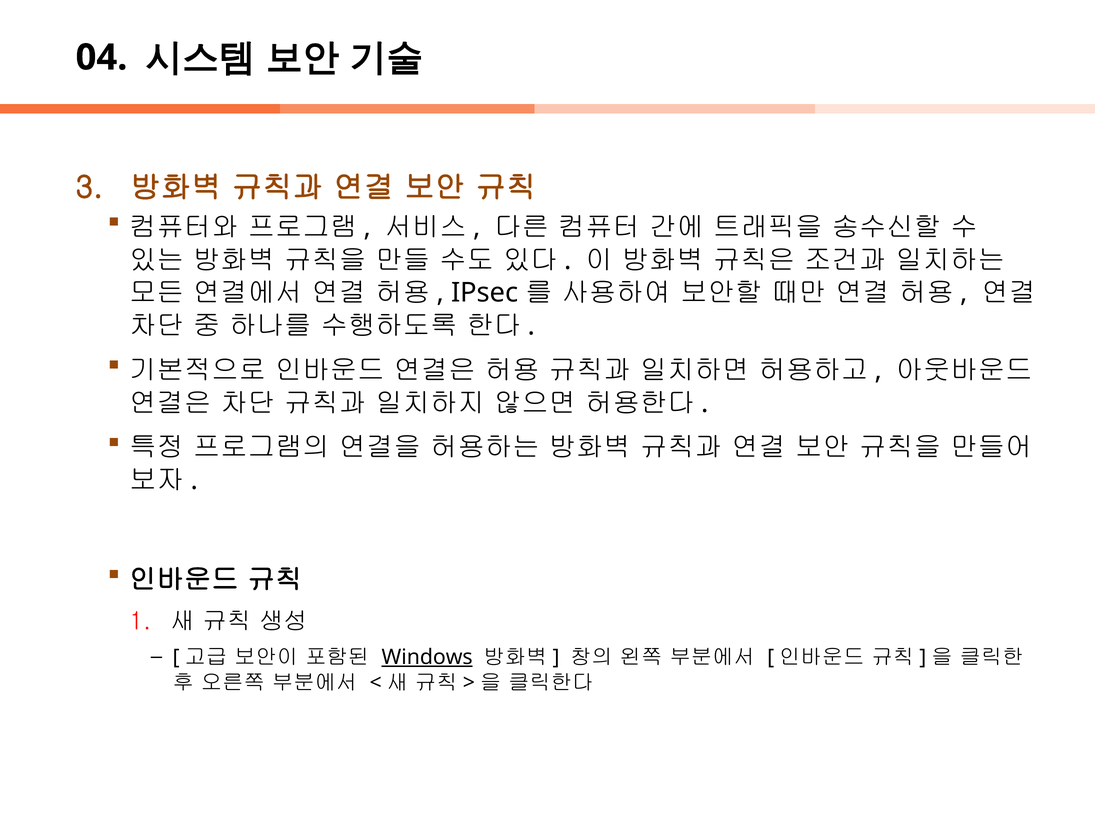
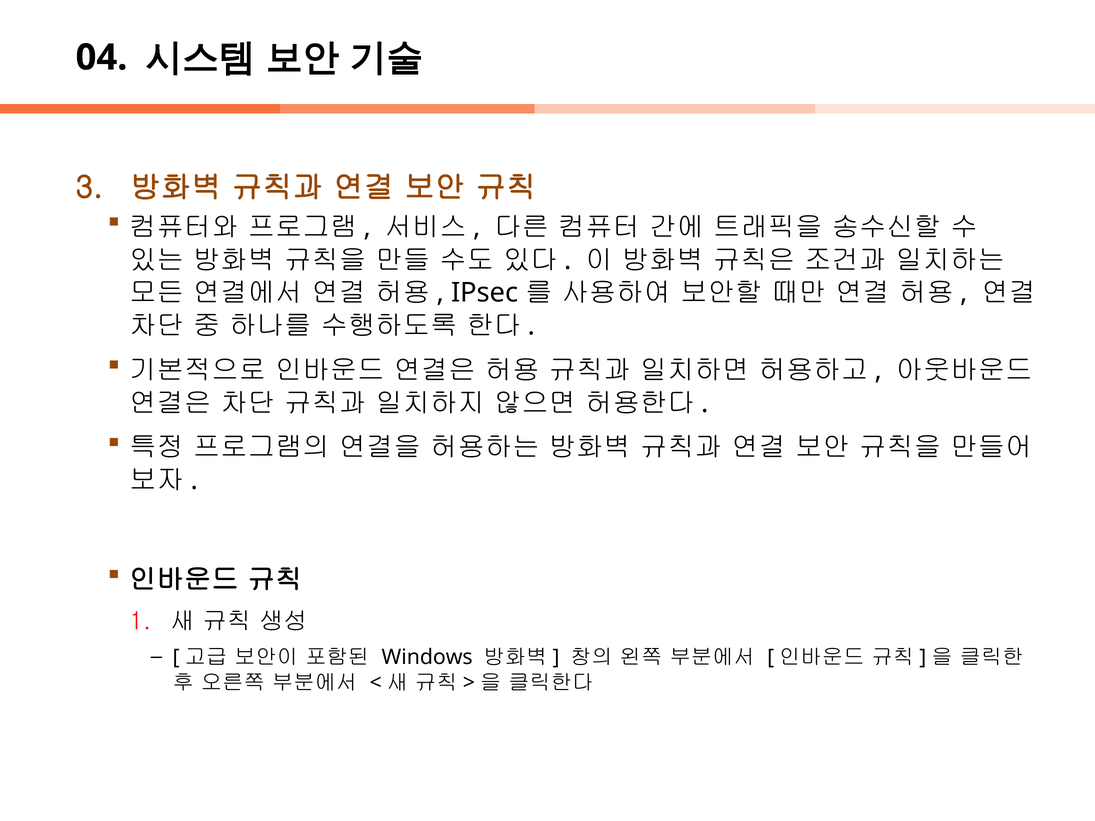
Windows underline: present -> none
